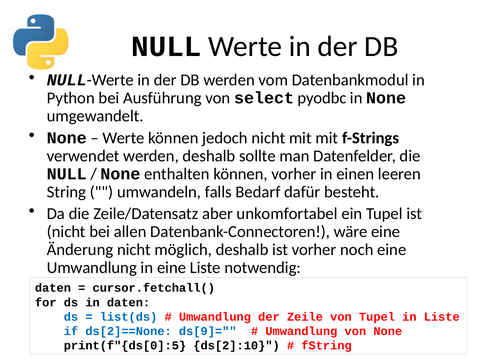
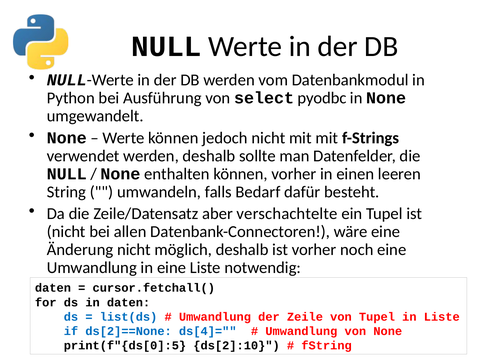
unkomfortabel: unkomfortabel -> verschachtelte
ds[9]=: ds[9]= -> ds[4]=
